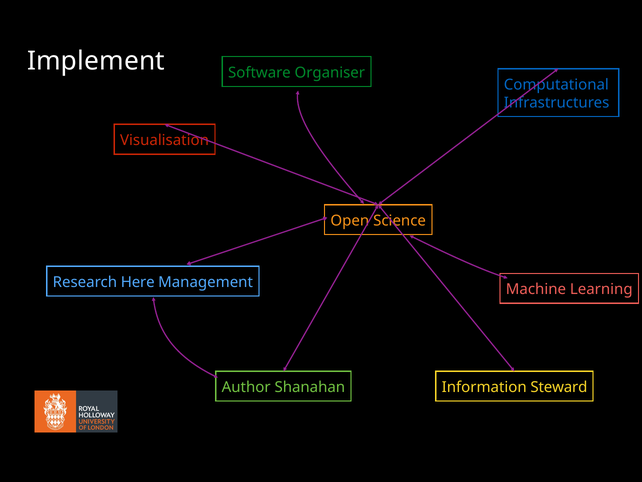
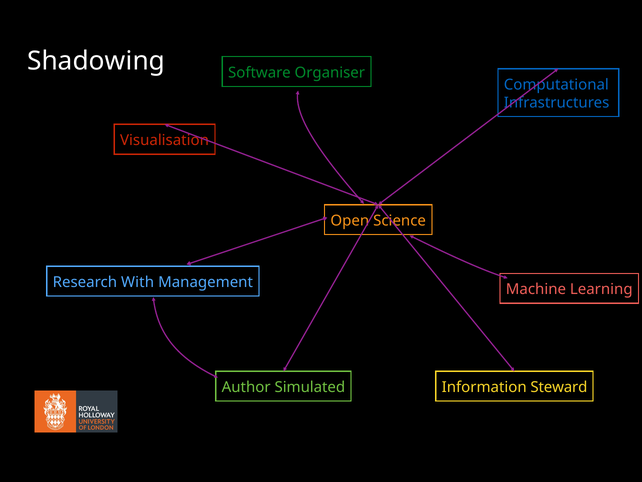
Implement: Implement -> Shadowing
Here: Here -> With
Shanahan: Shanahan -> Simulated
